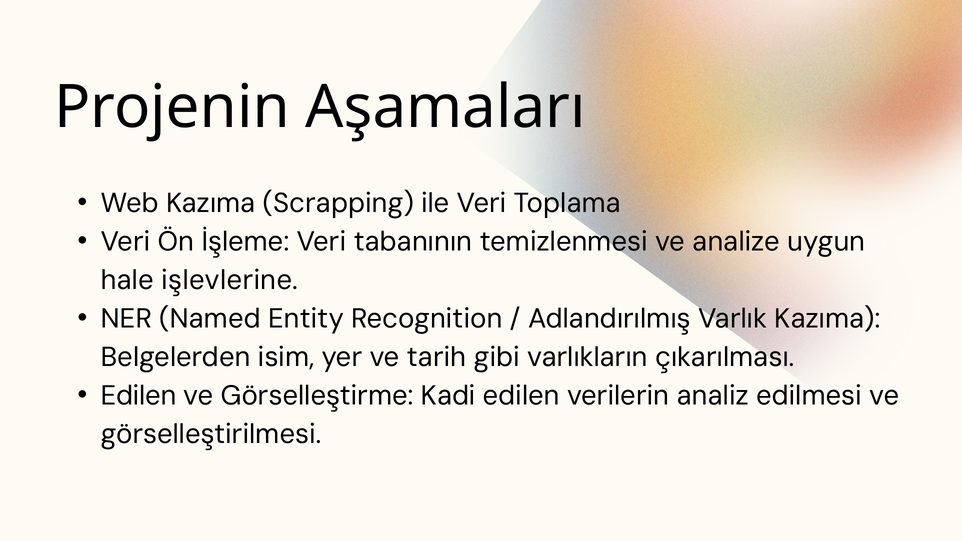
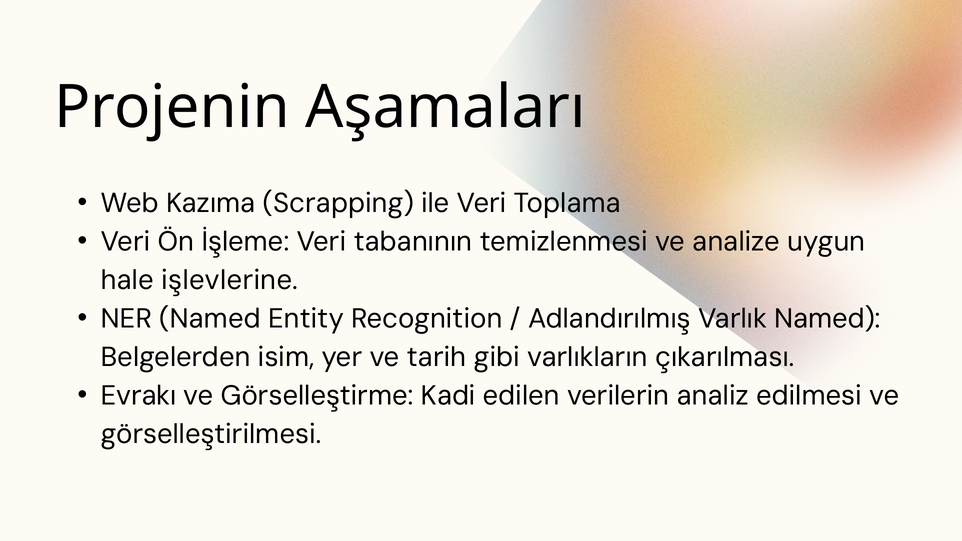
Varlık Kazıma: Kazıma -> Named
Edilen at (139, 396): Edilen -> Evrakı
